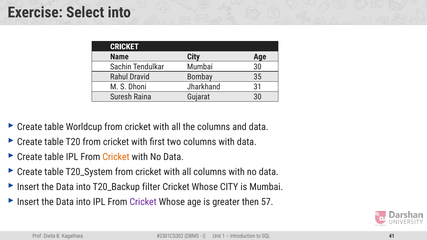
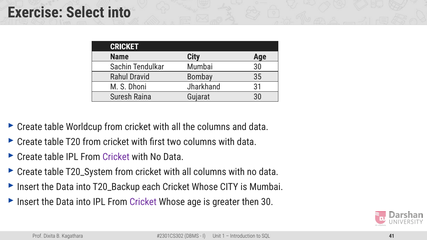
Cricket at (116, 157) colour: orange -> purple
filter: filter -> each
then 57: 57 -> 30
